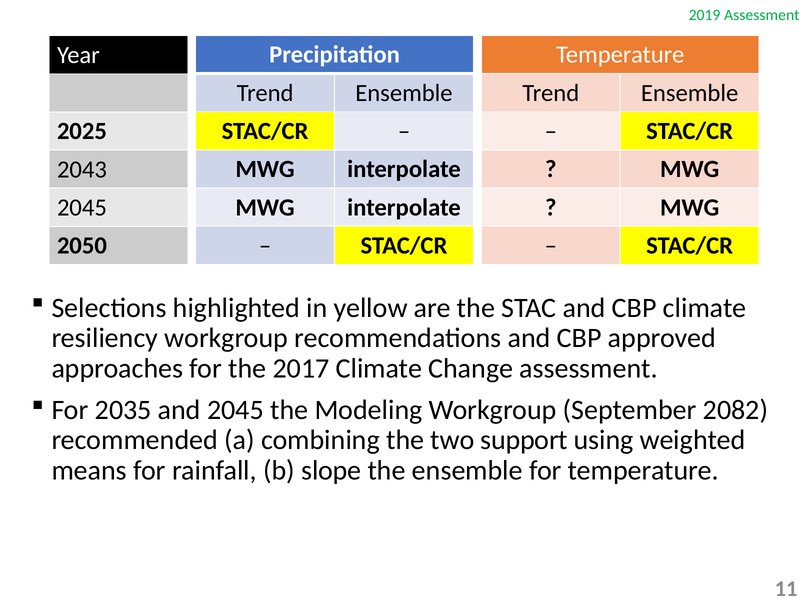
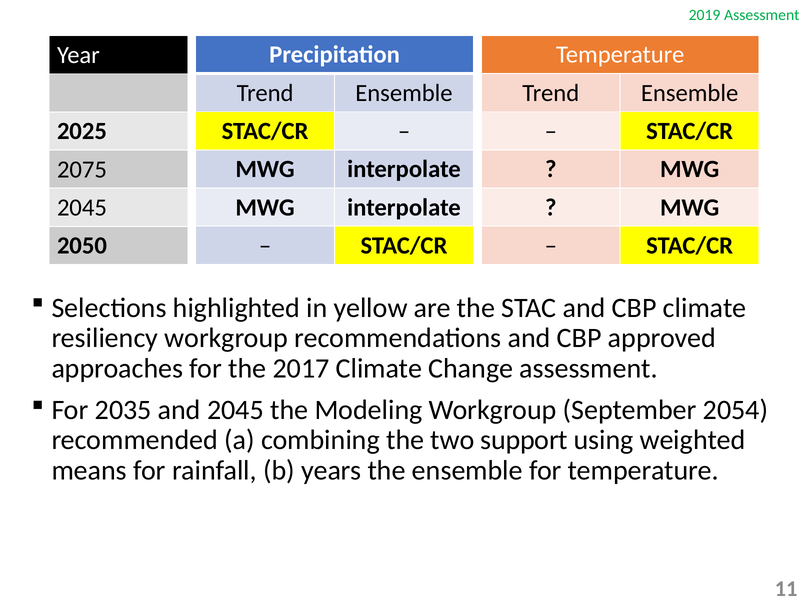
2043: 2043 -> 2075
2082: 2082 -> 2054
slope: slope -> years
